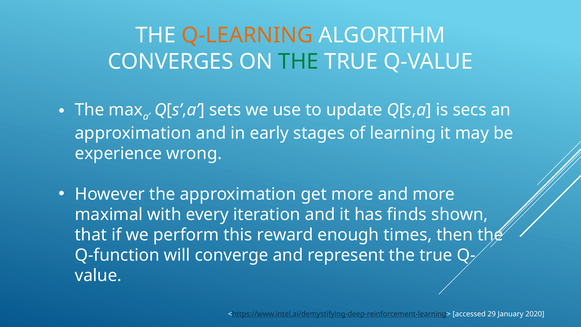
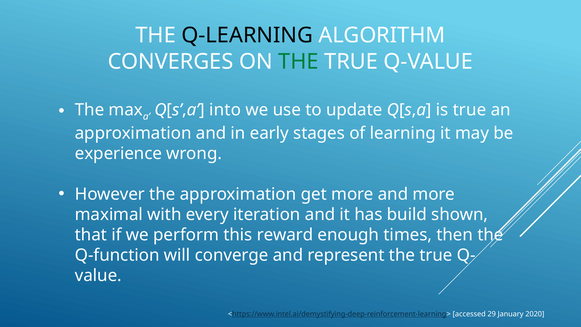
Q-LEARNING colour: orange -> black
sets: sets -> into
is secs: secs -> true
finds: finds -> build
